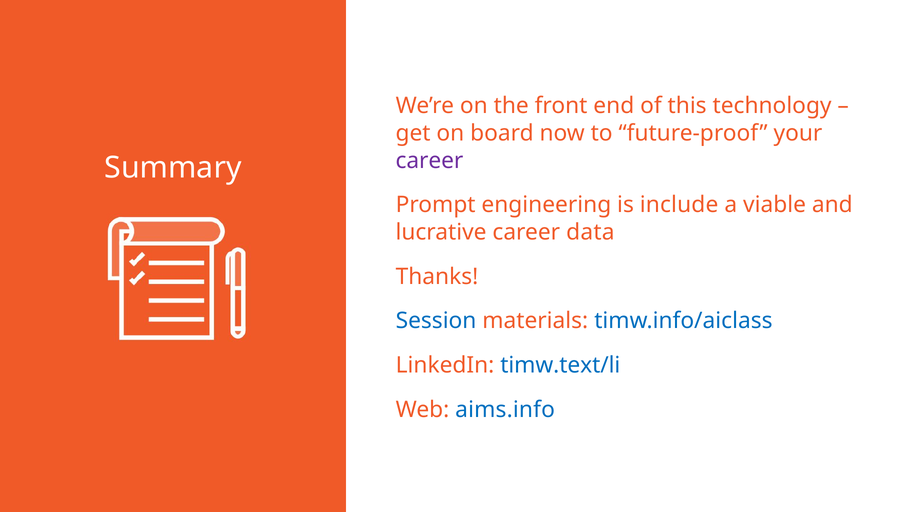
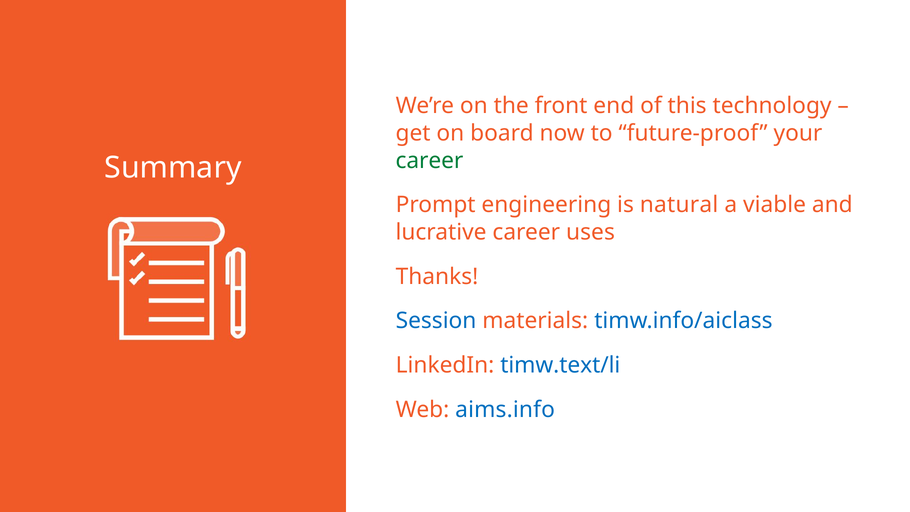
career at (429, 160) colour: purple -> green
include: include -> natural
data: data -> uses
